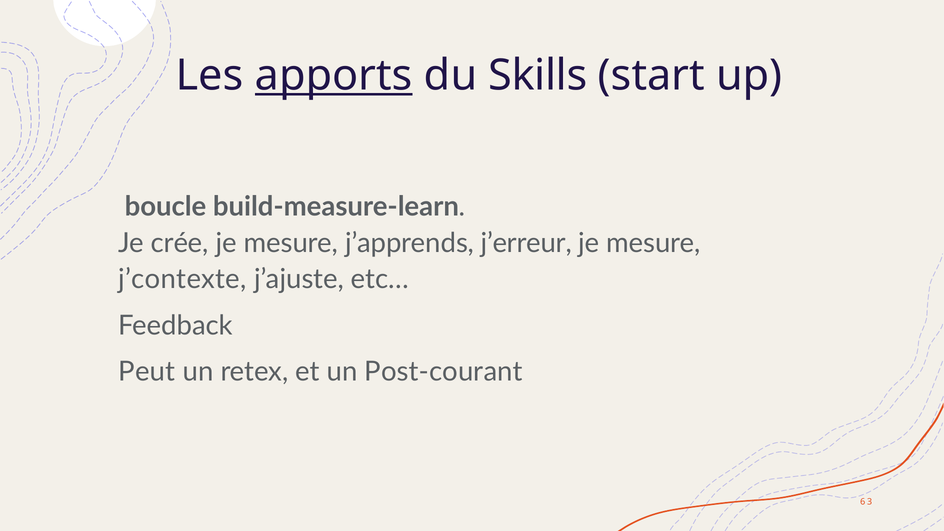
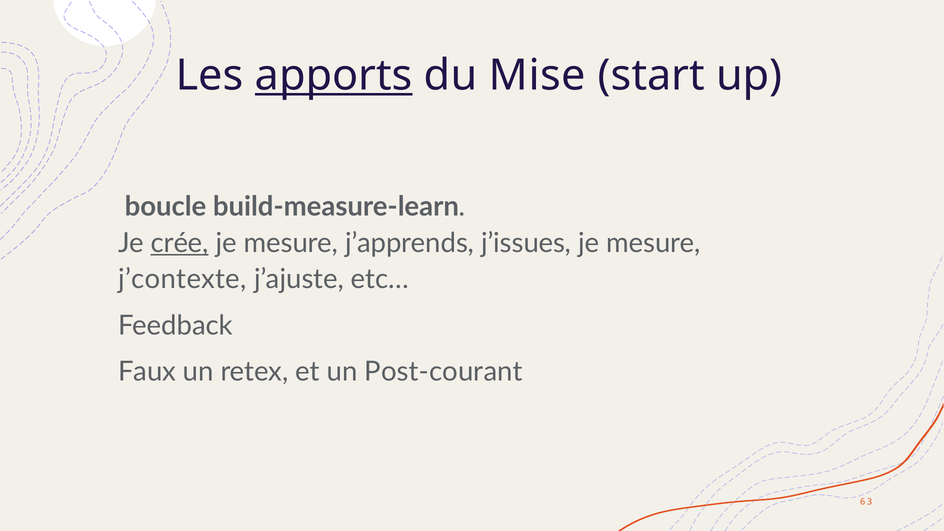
Skills: Skills -> Mise
crée underline: none -> present
j’erreur: j’erreur -> j’issues
Peut: Peut -> Faux
